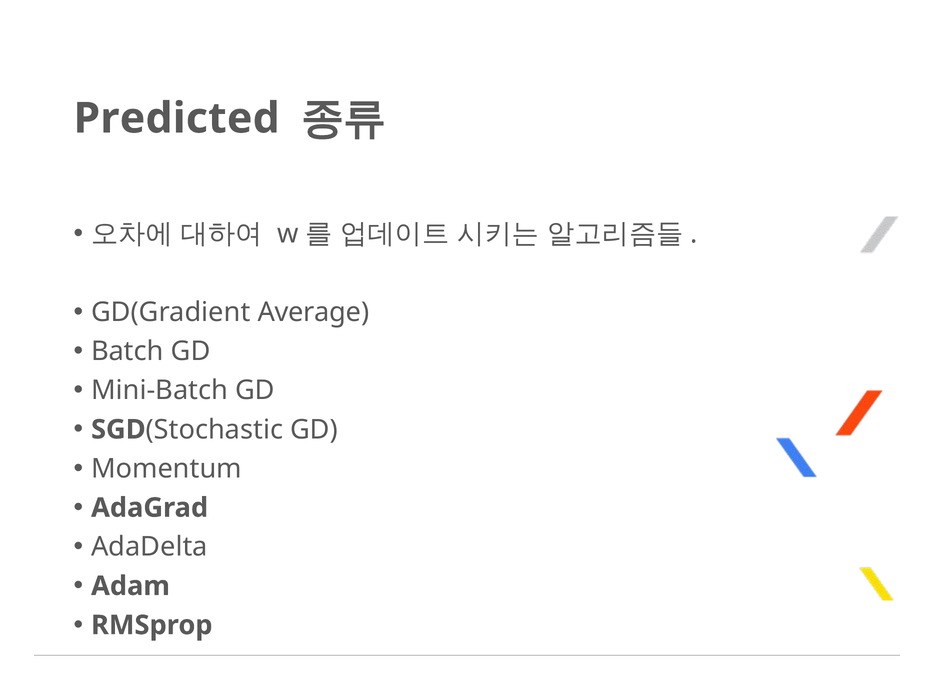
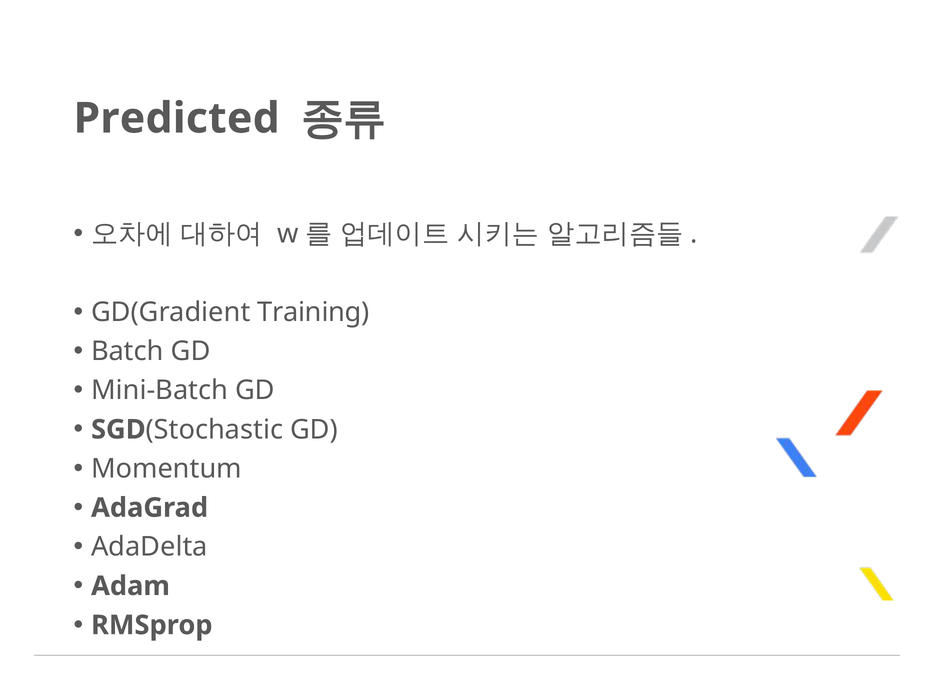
Average: Average -> Training
